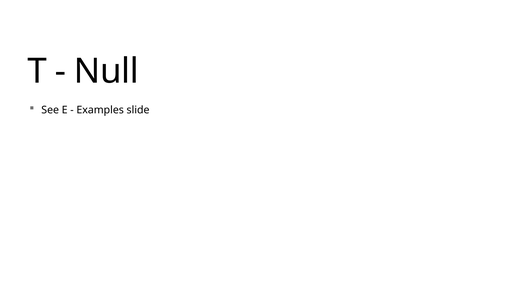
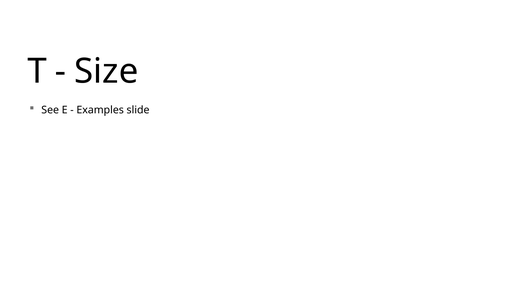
Null: Null -> Size
